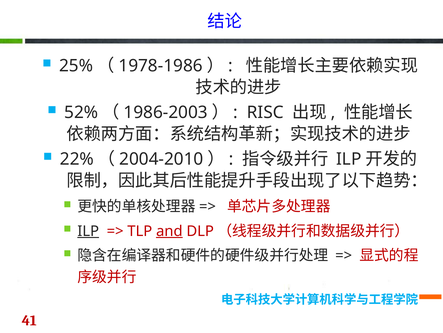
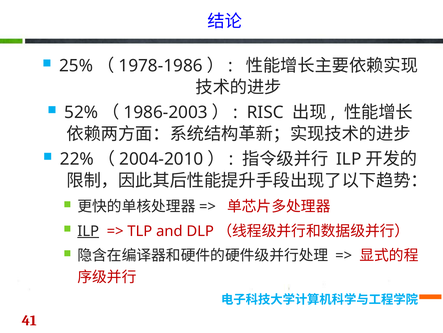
and underline: present -> none
